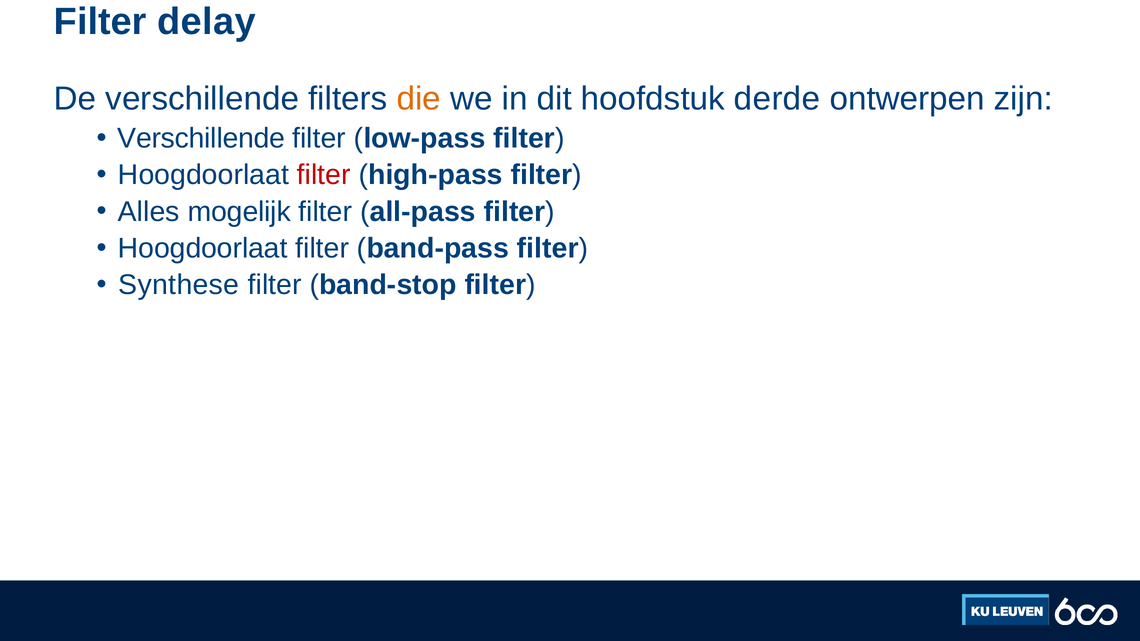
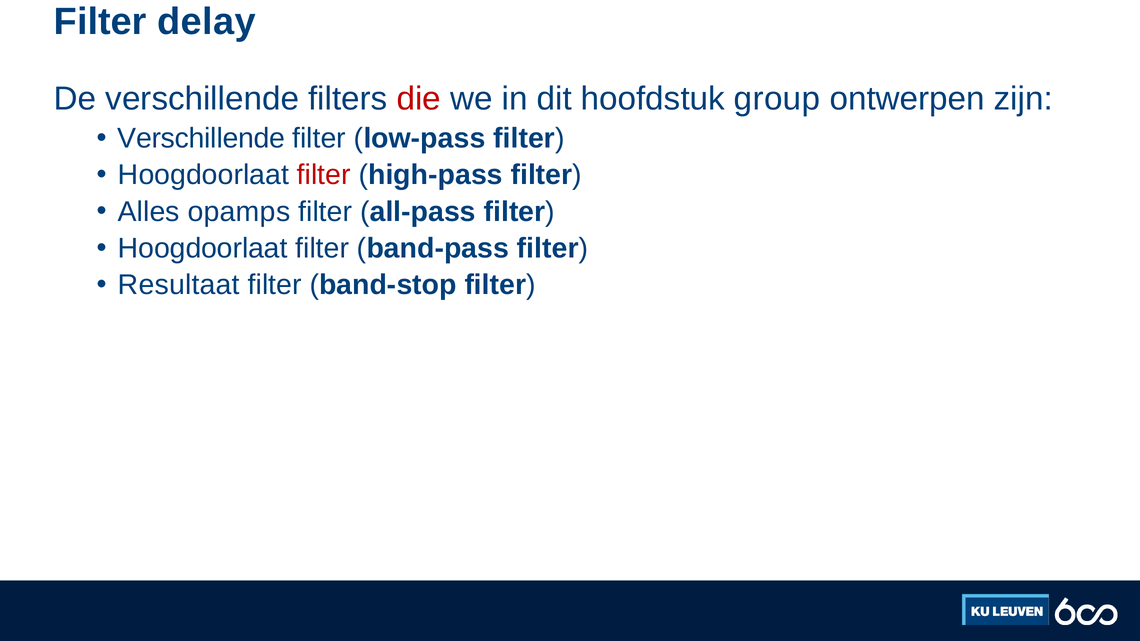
die colour: orange -> red
derde: derde -> group
mogelijk: mogelijk -> opamps
Synthese: Synthese -> Resultaat
